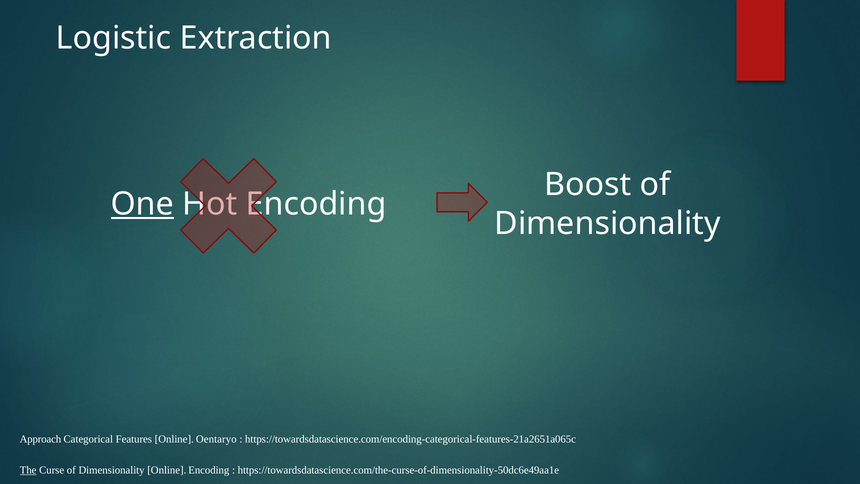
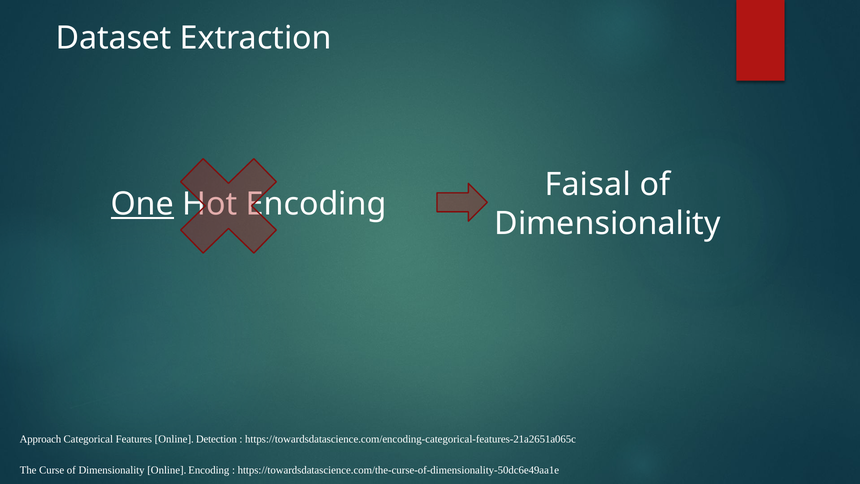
Logistic: Logistic -> Dataset
Boost: Boost -> Faisal
Oentaryo: Oentaryo -> Detection
The underline: present -> none
